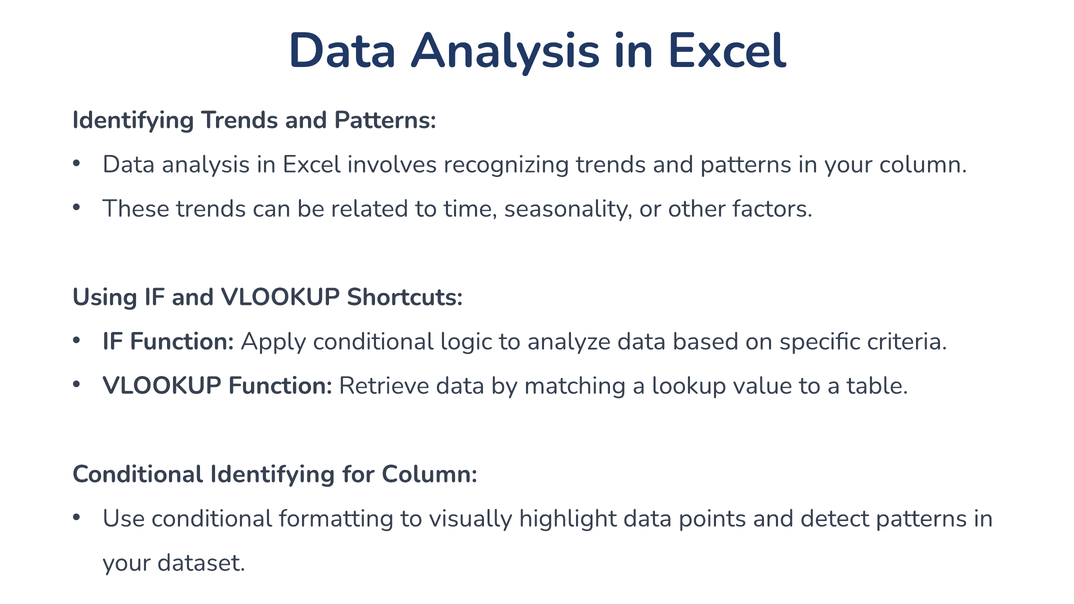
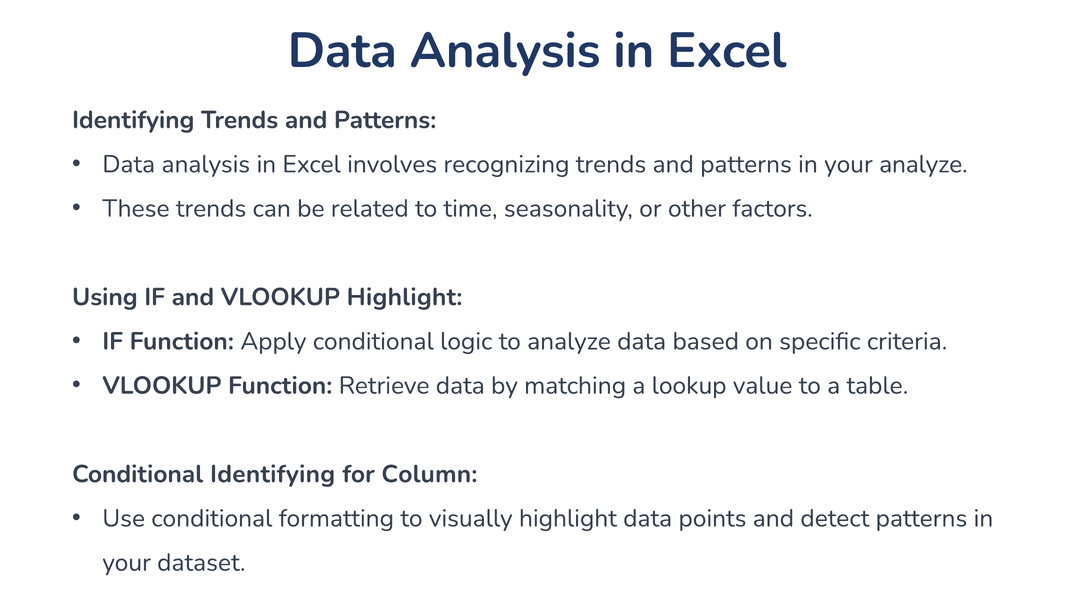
your column: column -> analyze
VLOOKUP Shortcuts: Shortcuts -> Highlight
